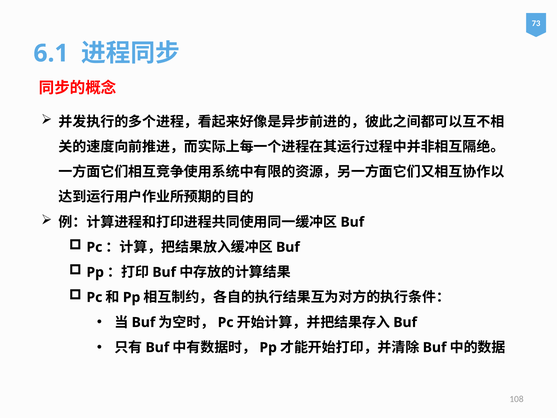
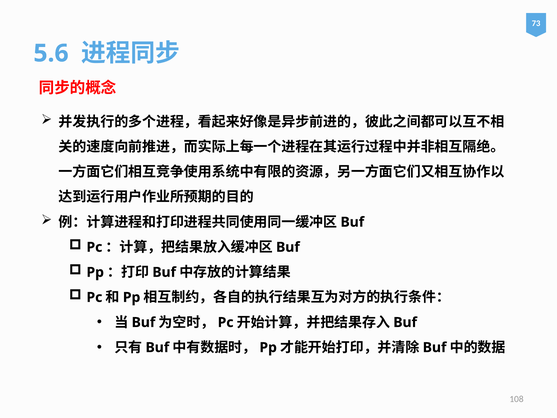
6.1: 6.1 -> 5.6
